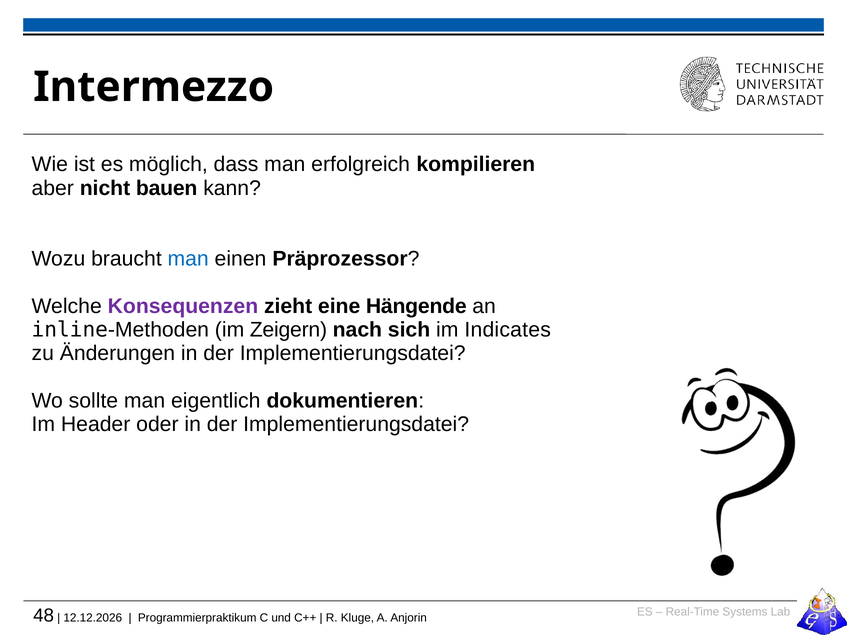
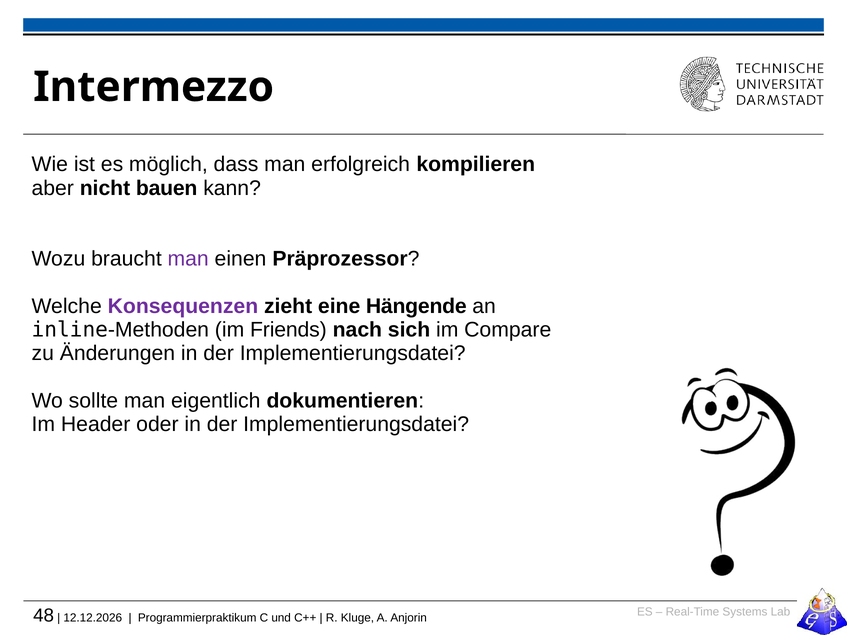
man at (188, 259) colour: blue -> purple
Zeigern: Zeigern -> Friends
Indicates: Indicates -> Compare
